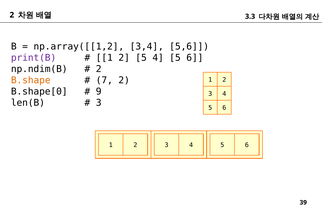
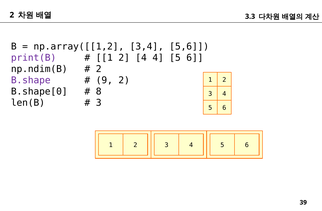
2 5: 5 -> 4
B.shape colour: orange -> purple
7: 7 -> 9
9: 9 -> 8
